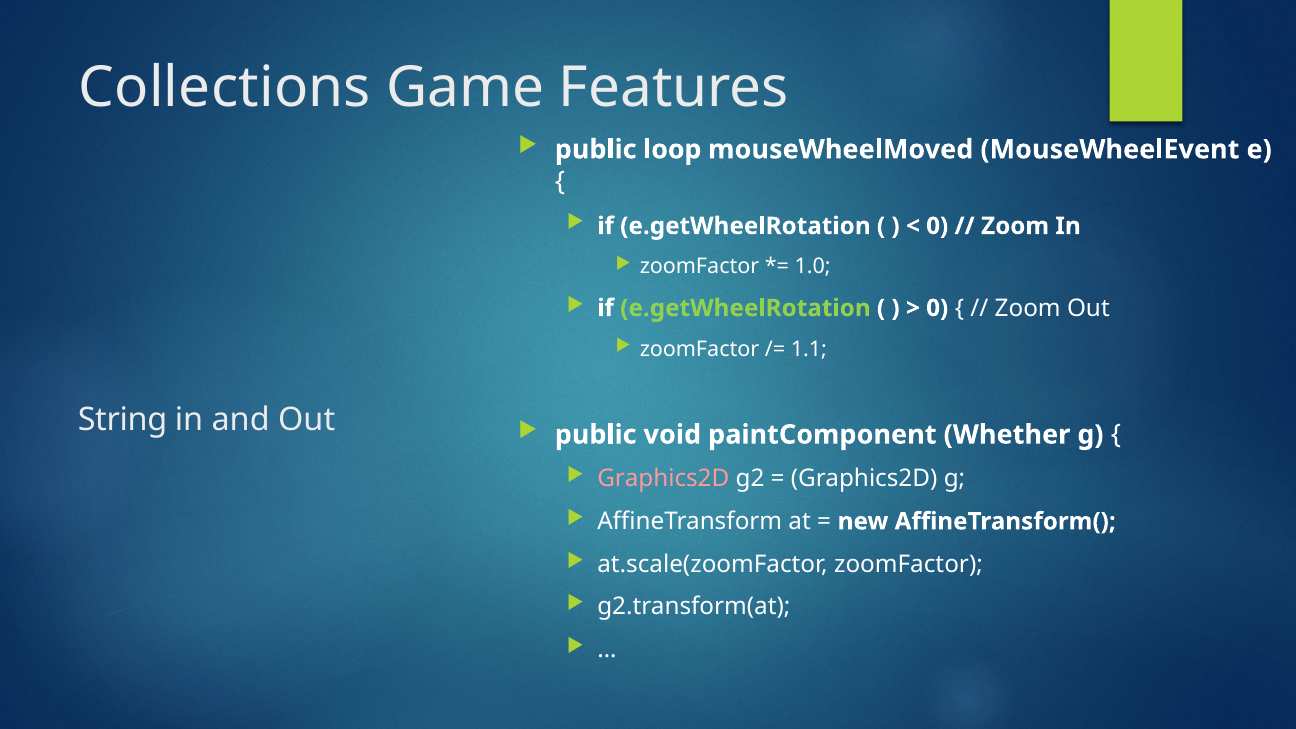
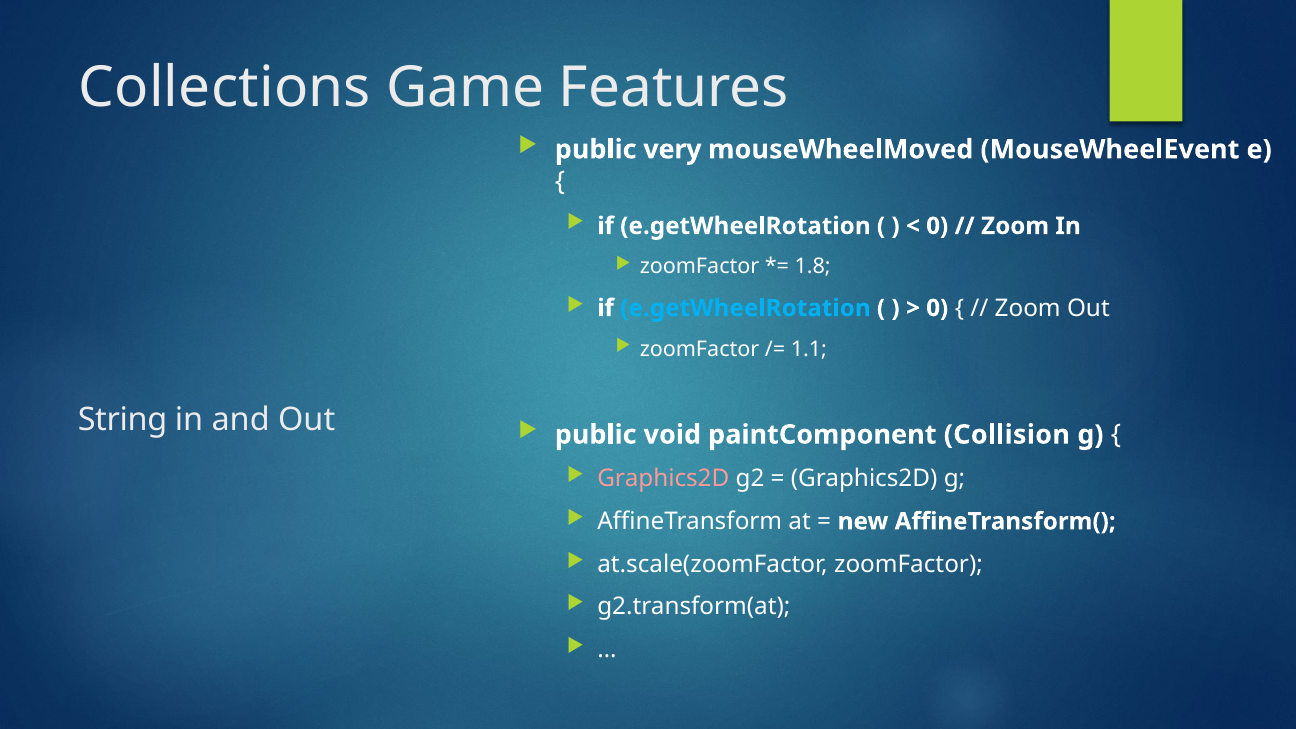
loop: loop -> very
1.0: 1.0 -> 1.8
e.getWheelRotation at (745, 308) colour: light green -> light blue
Whether: Whether -> Collision
